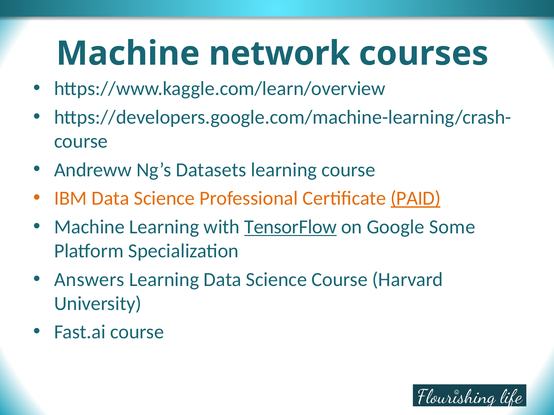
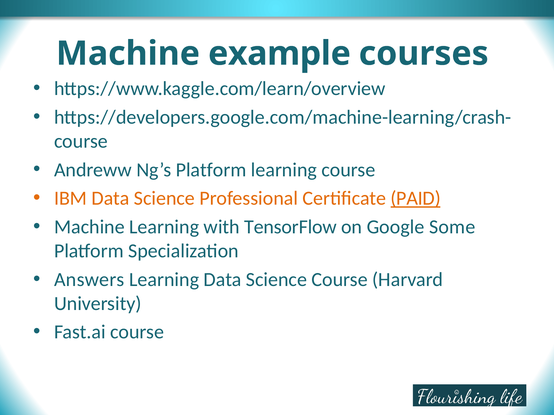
network: network -> example
Ng’s Datasets: Datasets -> Platform
TensorFlow underline: present -> none
